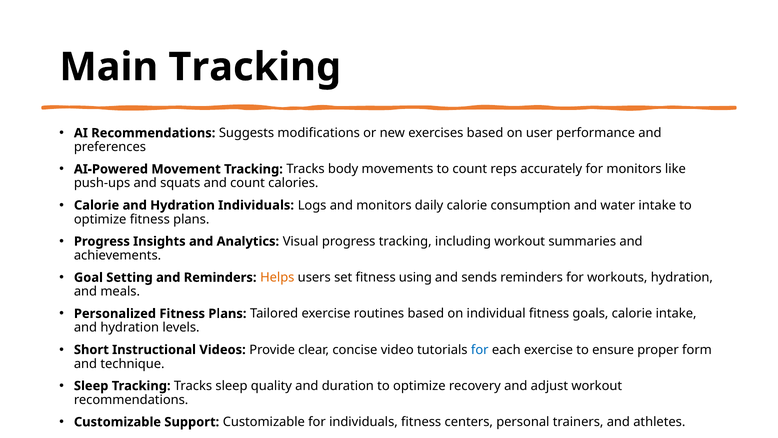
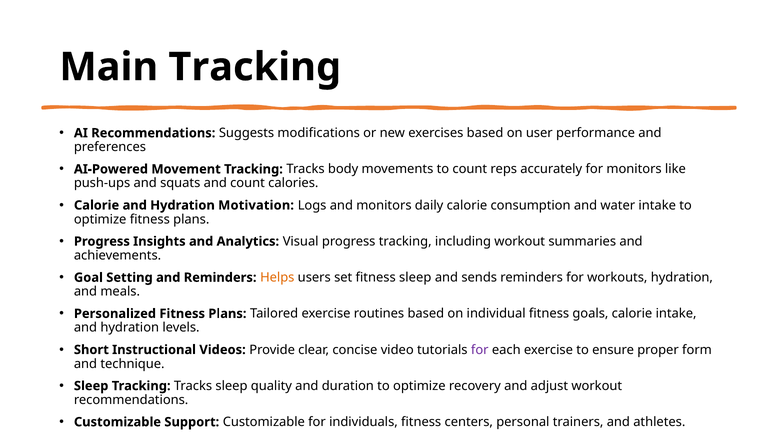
Hydration Individuals: Individuals -> Motivation
fitness using: using -> sleep
for at (480, 349) colour: blue -> purple
